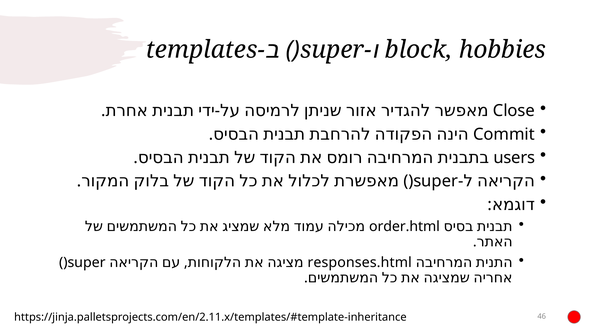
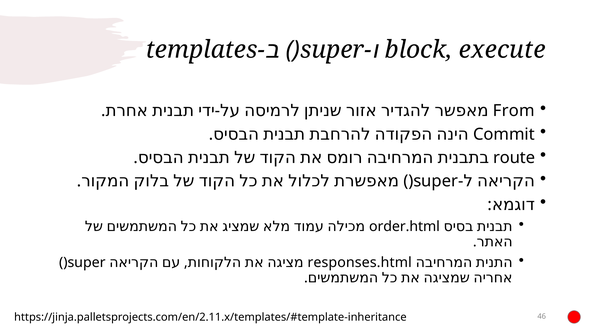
hobbies: hobbies -> execute
Close: Close -> From
users: users -> route
